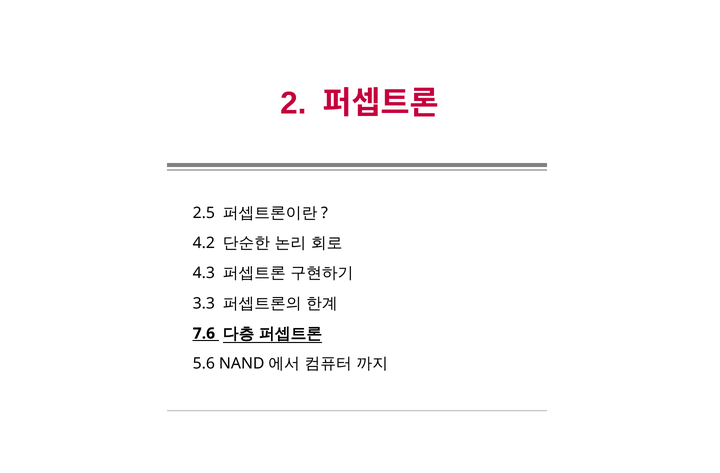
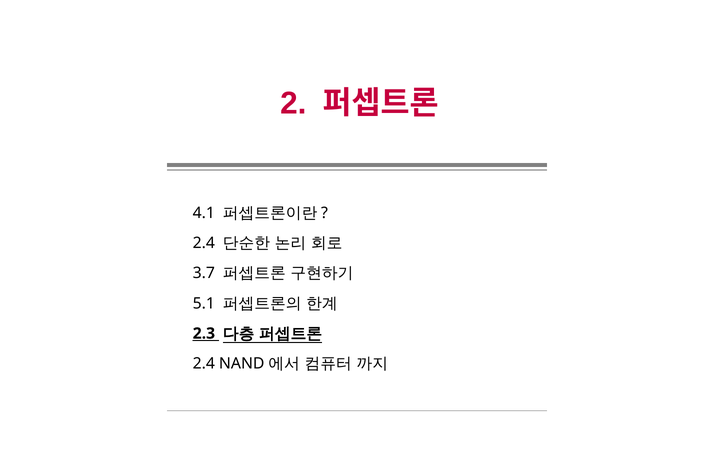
2.5: 2.5 -> 4.1
4.2 at (204, 243): 4.2 -> 2.4
4.3: 4.3 -> 3.7
3.3: 3.3 -> 5.1
7.6: 7.6 -> 2.3
5.6 at (204, 364): 5.6 -> 2.4
